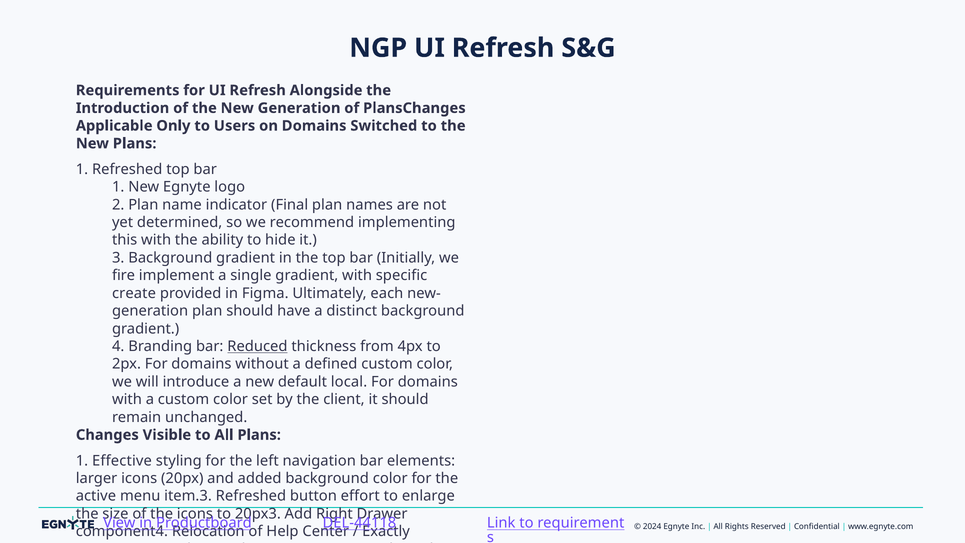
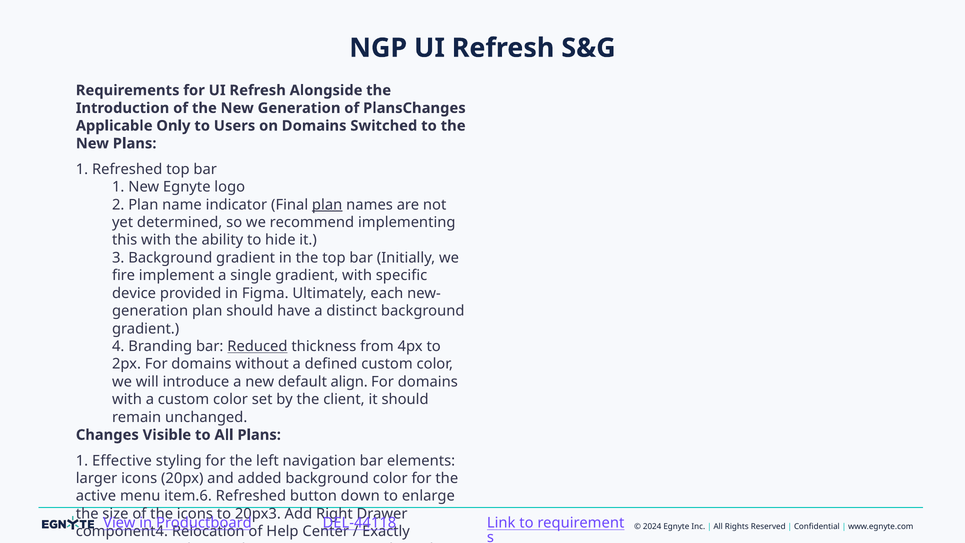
plan at (327, 205) underline: none -> present
create: create -> device
local: local -> align
item.3: item.3 -> item.6
effort: effort -> down
